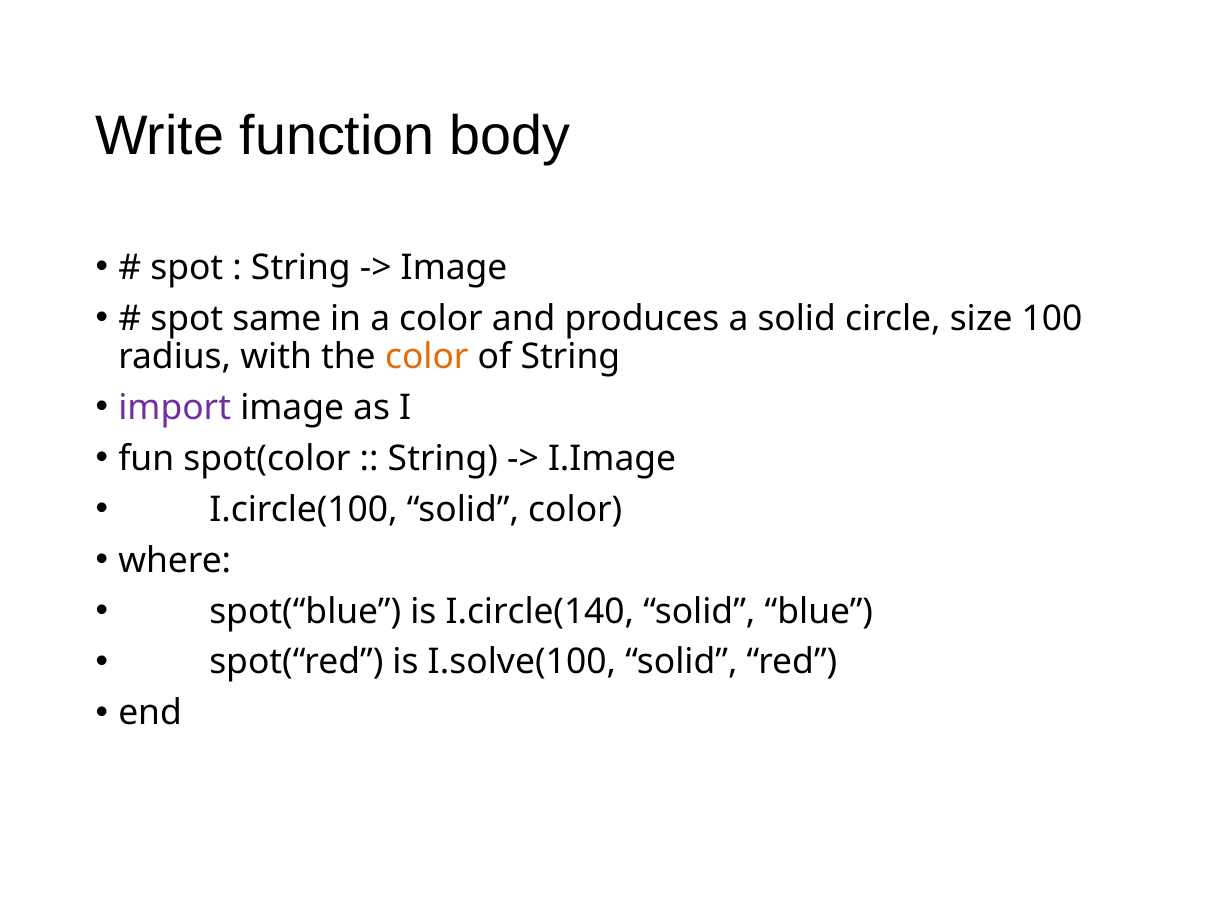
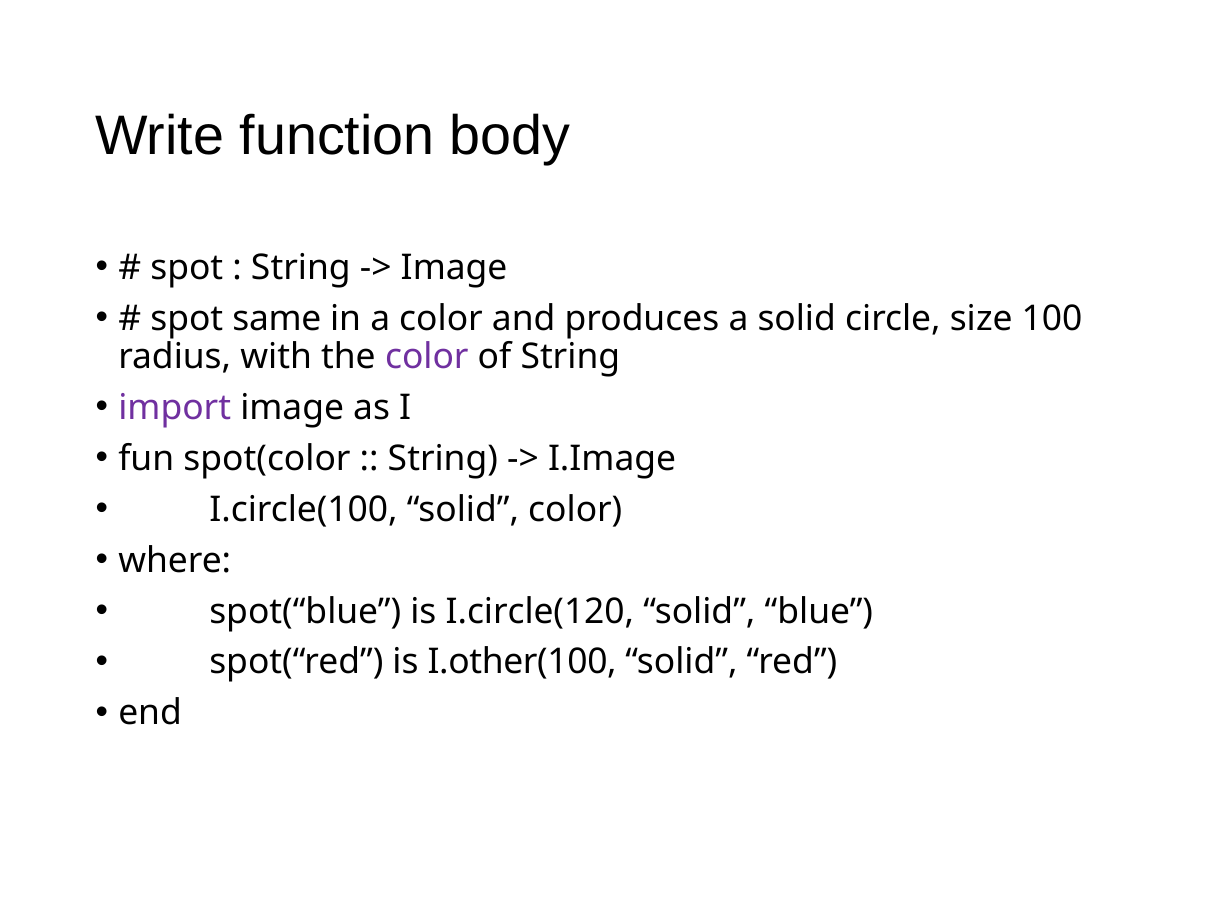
color at (427, 356) colour: orange -> purple
I.circle(140: I.circle(140 -> I.circle(120
I.solve(100: I.solve(100 -> I.other(100
